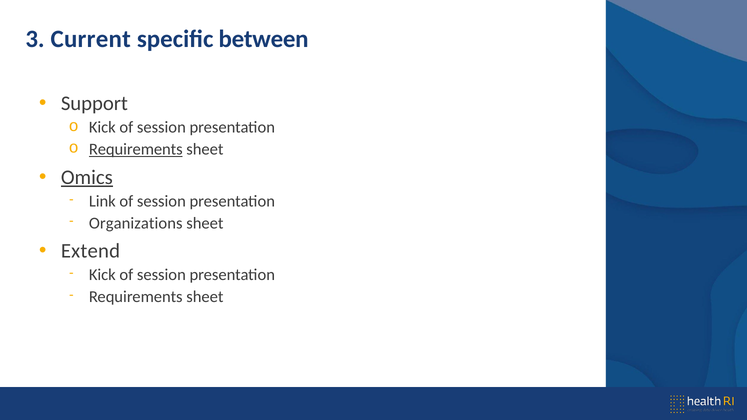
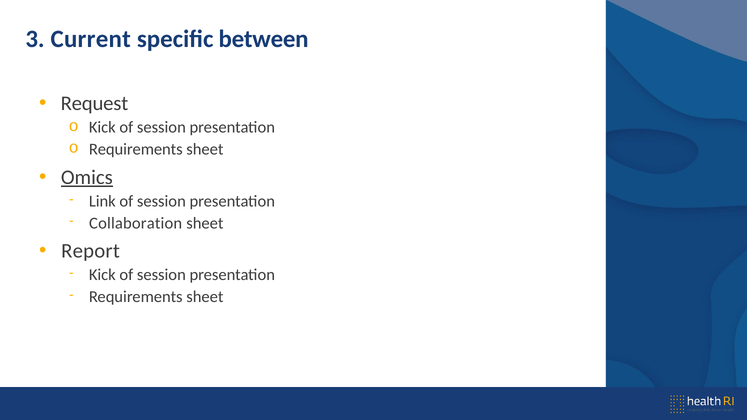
Support: Support -> Request
Requirements at (136, 149) underline: present -> none
Organizations: Organizations -> Collaboration
Extend: Extend -> Report
